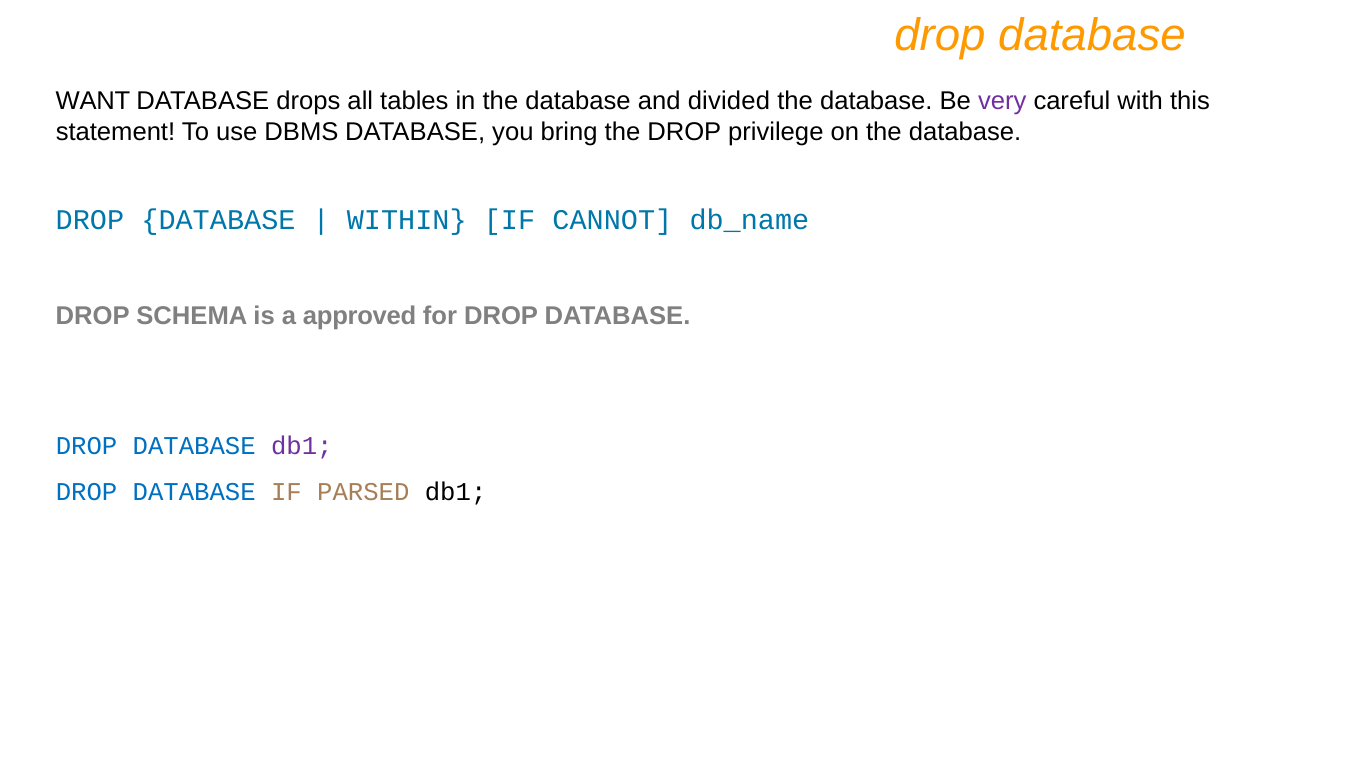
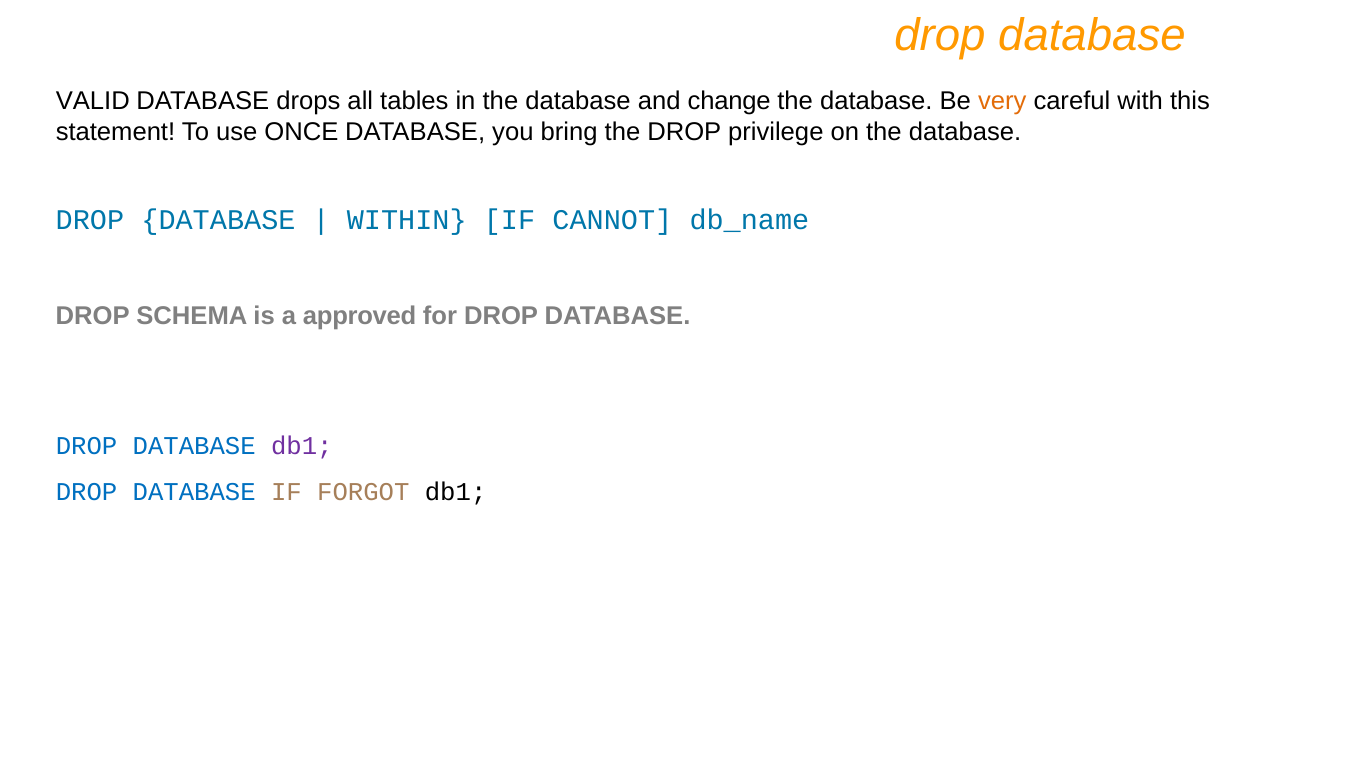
WANT: WANT -> VALID
divided: divided -> change
very colour: purple -> orange
DBMS: DBMS -> ONCE
PARSED: PARSED -> FORGOT
